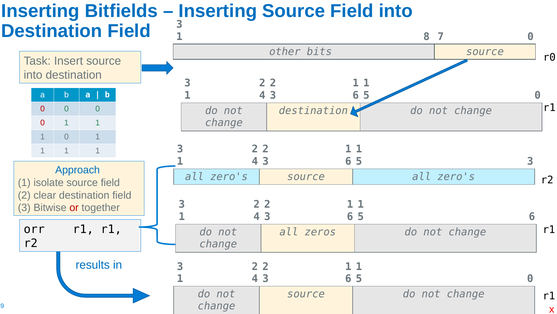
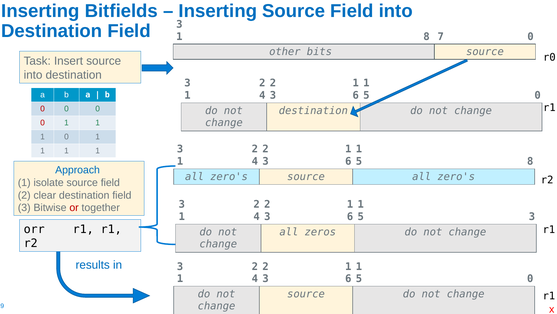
5 3: 3 -> 8
5 6: 6 -> 3
